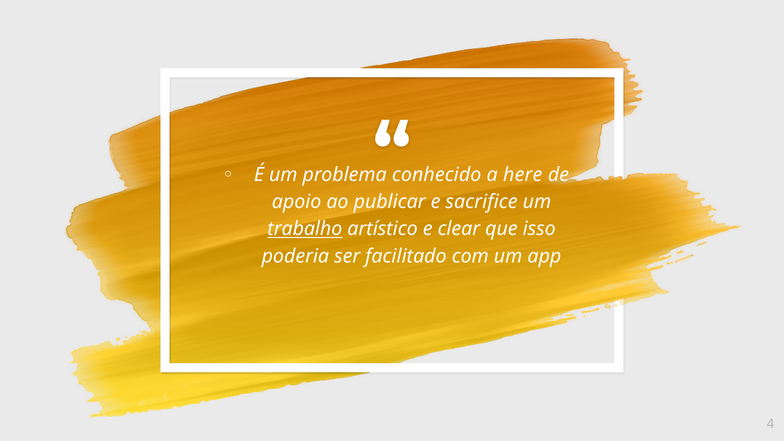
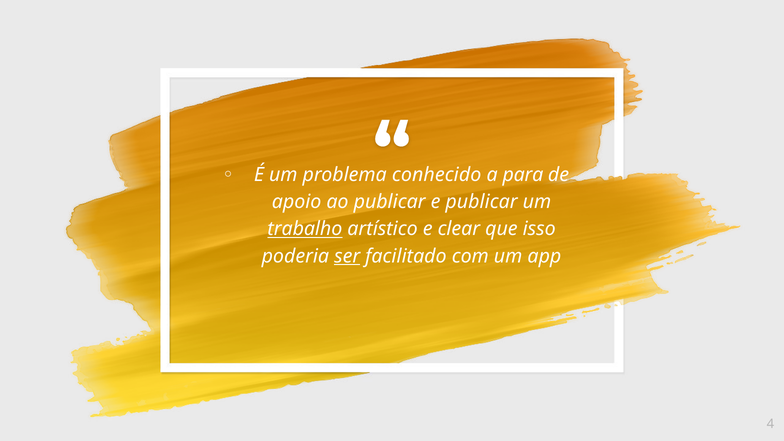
here: here -> para
e sacrifice: sacrifice -> publicar
ser underline: none -> present
